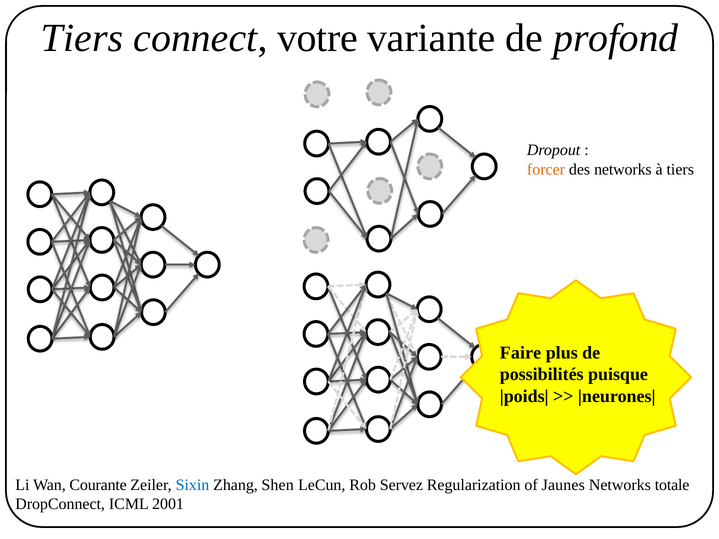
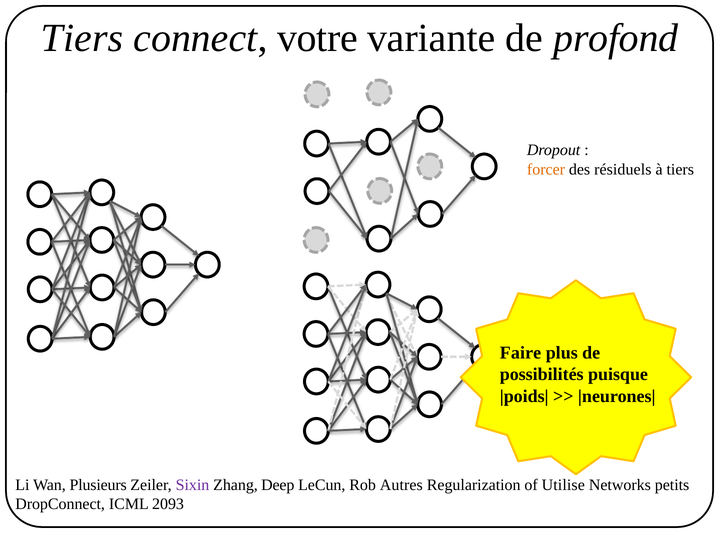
des networks: networks -> résiduels
Courante: Courante -> Plusieurs
Sixin colour: blue -> purple
Shen: Shen -> Deep
Servez: Servez -> Autres
Jaunes: Jaunes -> Utilise
totale: totale -> petits
2001: 2001 -> 2093
